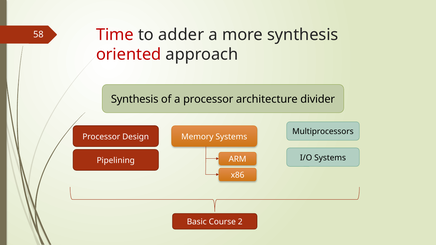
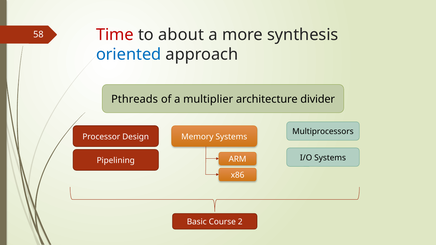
adder: adder -> about
oriented colour: red -> blue
Synthesis at (135, 99): Synthesis -> Pthreads
a processor: processor -> multiplier
